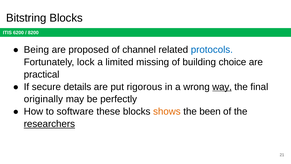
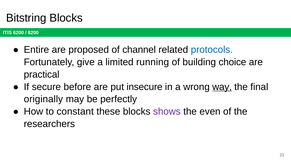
Being: Being -> Entire
lock: lock -> give
missing: missing -> running
details: details -> before
rigorous: rigorous -> insecure
software: software -> constant
shows colour: orange -> purple
been: been -> even
researchers underline: present -> none
